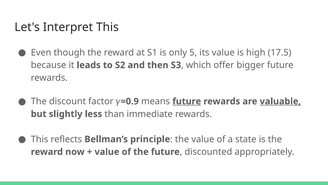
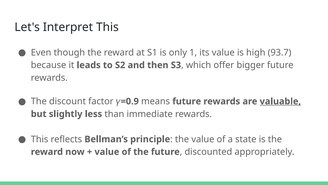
5: 5 -> 1
17.5: 17.5 -> 93.7
future at (187, 101) underline: present -> none
